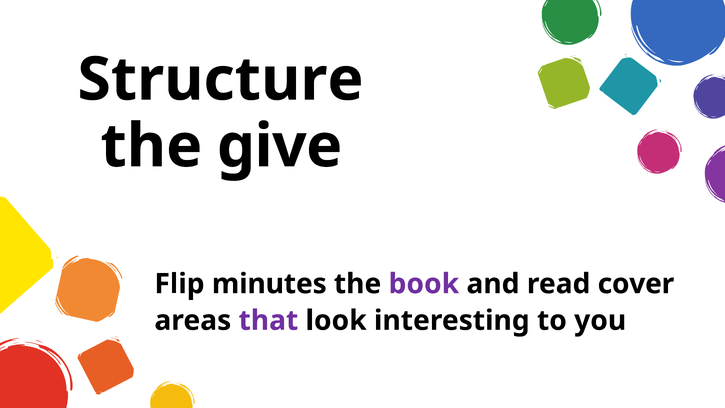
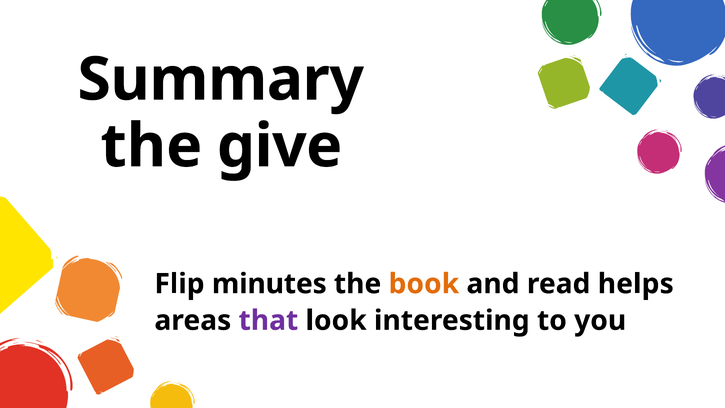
Structure: Structure -> Summary
book colour: purple -> orange
cover: cover -> helps
